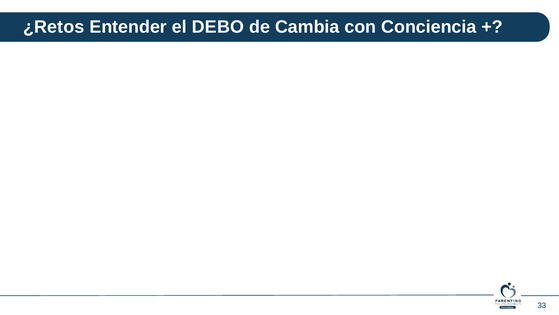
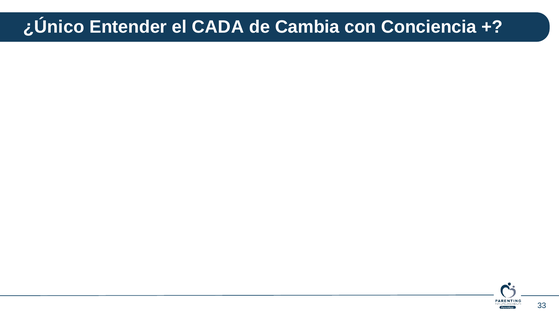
¿Retos: ¿Retos -> ¿Único
DEBO: DEBO -> CADA
